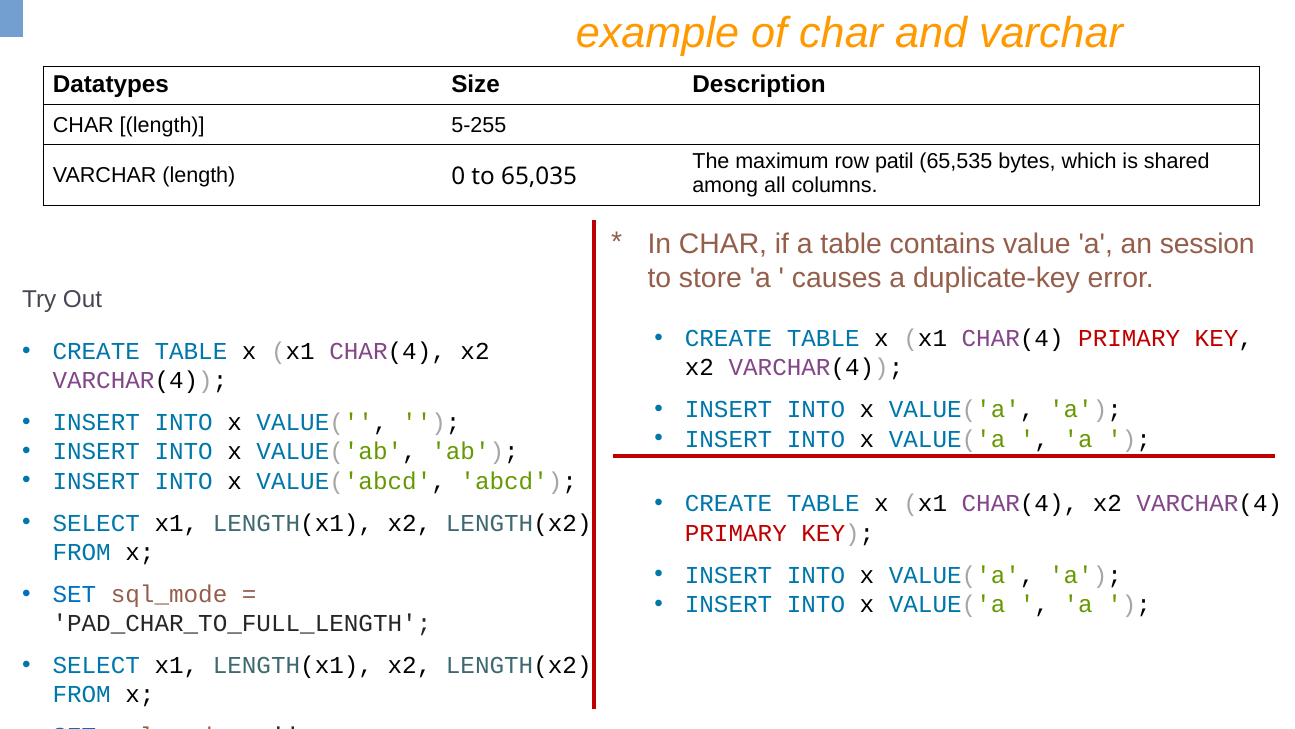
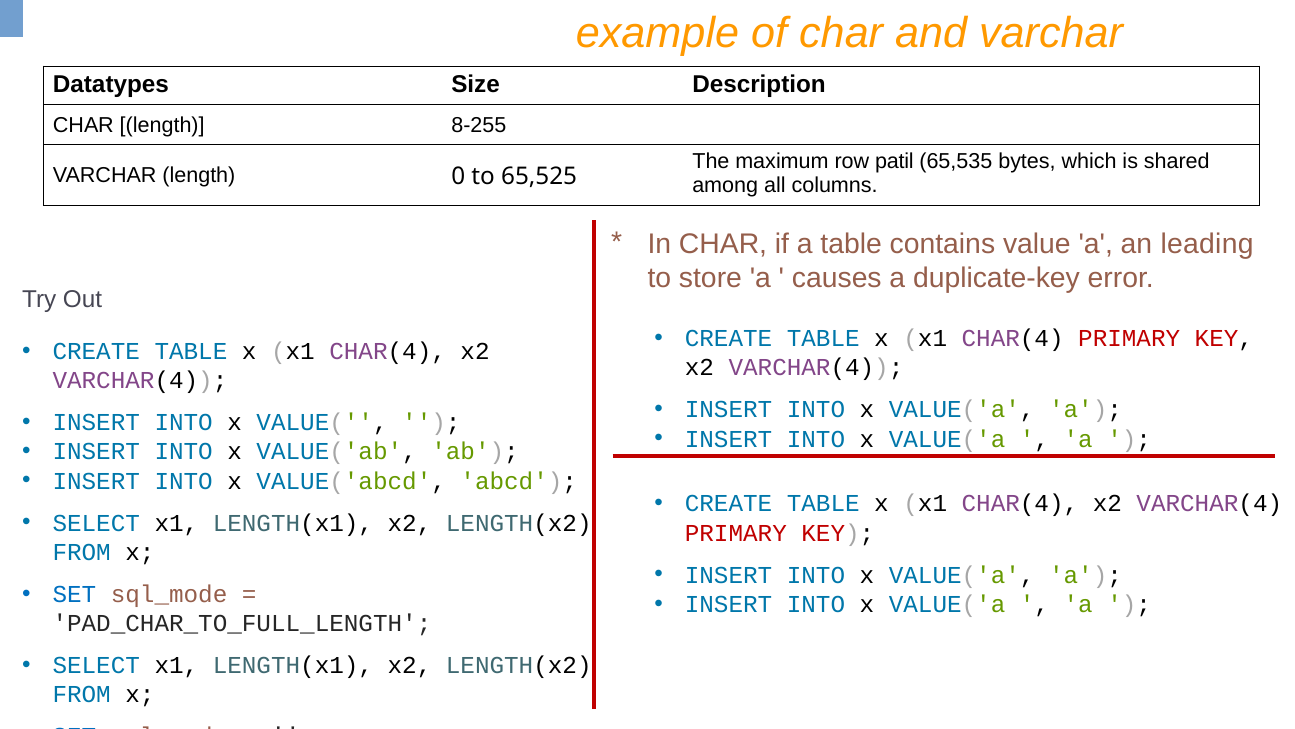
5-255: 5-255 -> 8-255
65,035: 65,035 -> 65,525
session: session -> leading
